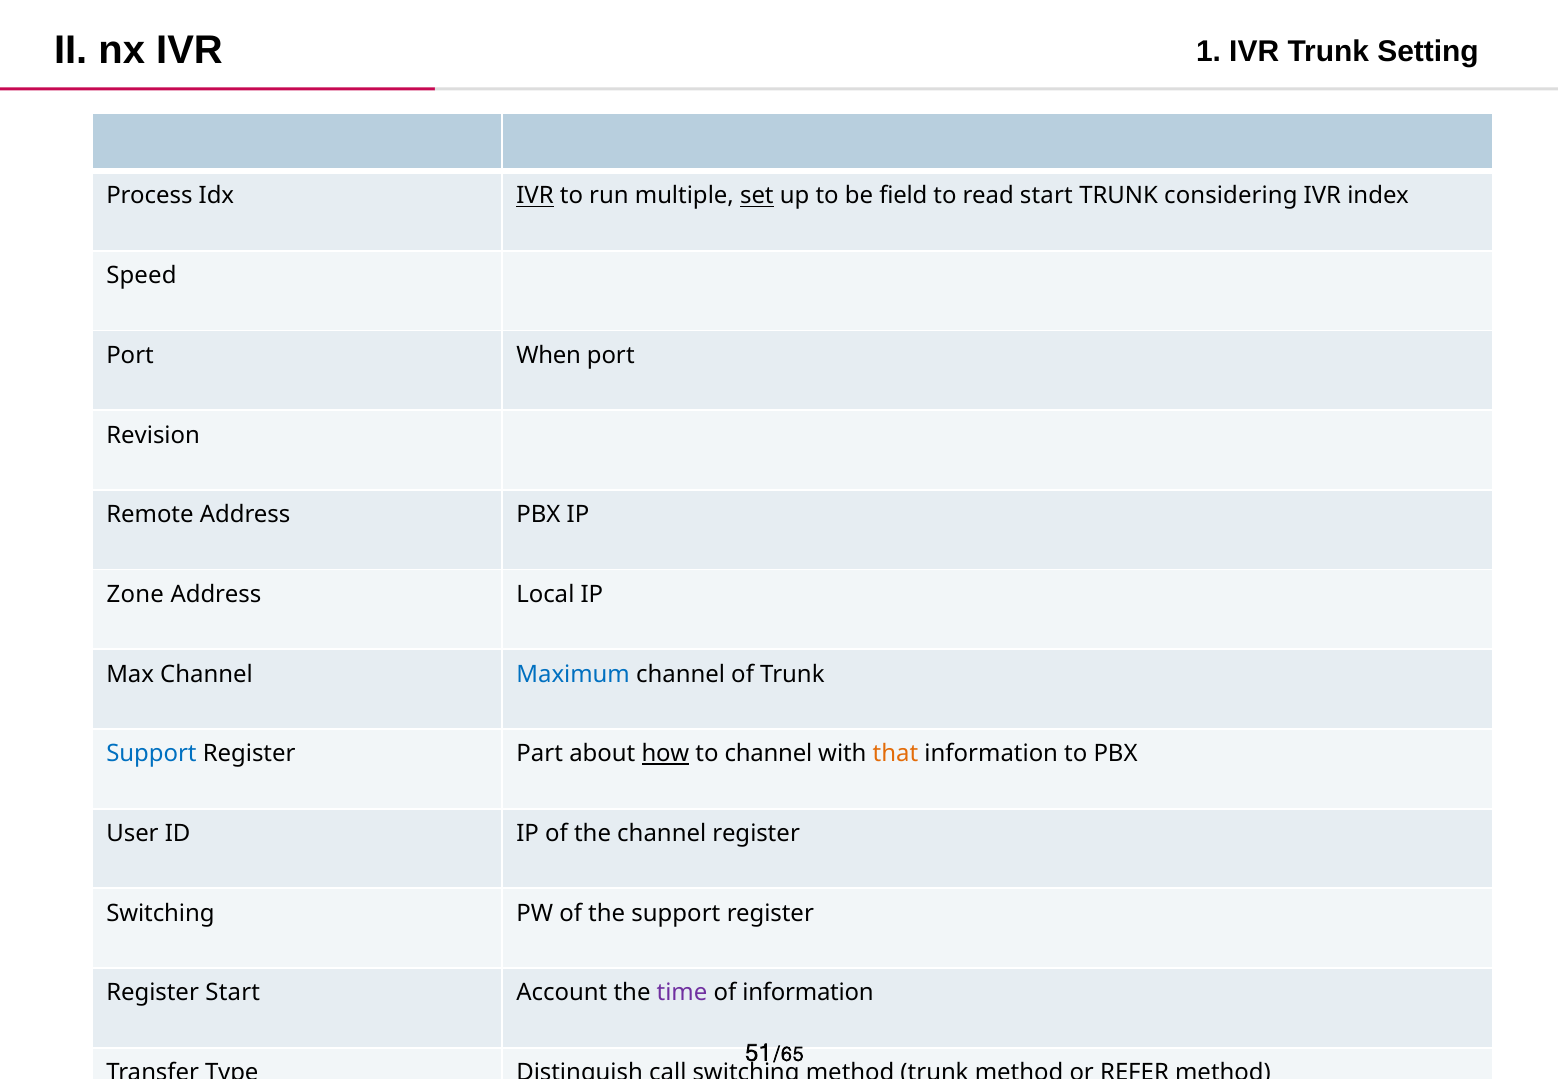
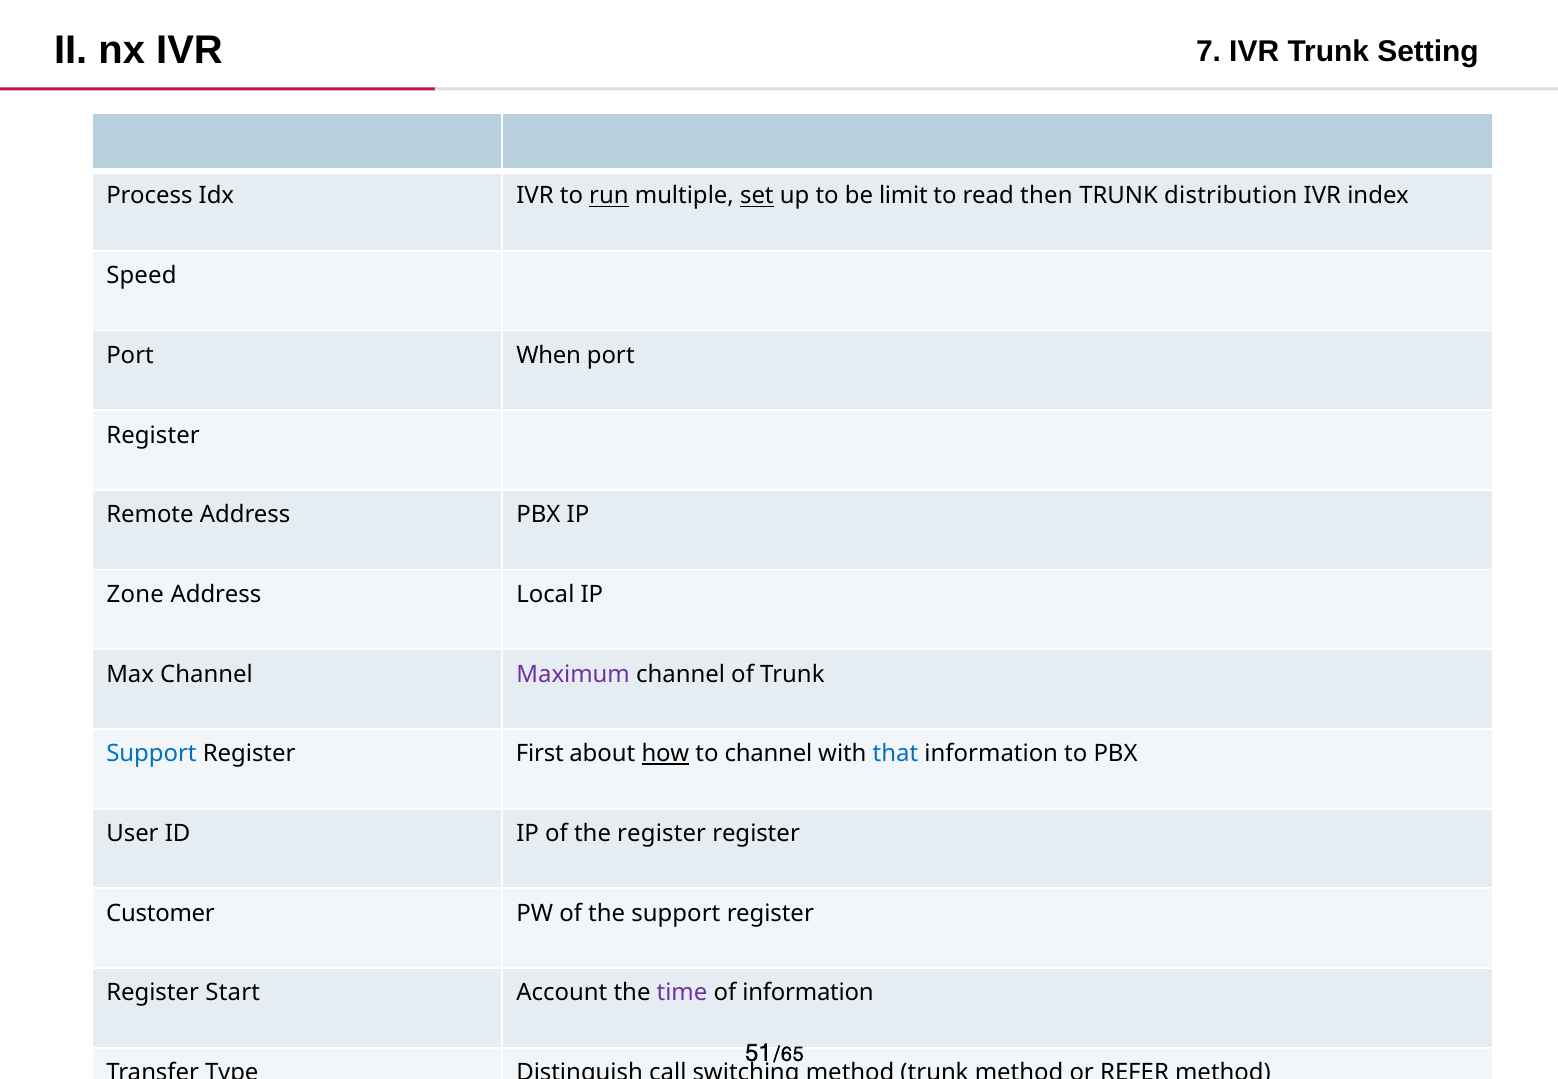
1: 1 -> 7
IVR at (535, 196) underline: present -> none
run underline: none -> present
field: field -> limit
read start: start -> then
considering: considering -> distribution
Revision at (153, 435): Revision -> Register
Maximum colour: blue -> purple
Part: Part -> First
that colour: orange -> blue
the channel: channel -> register
Switching at (160, 913): Switching -> Customer
